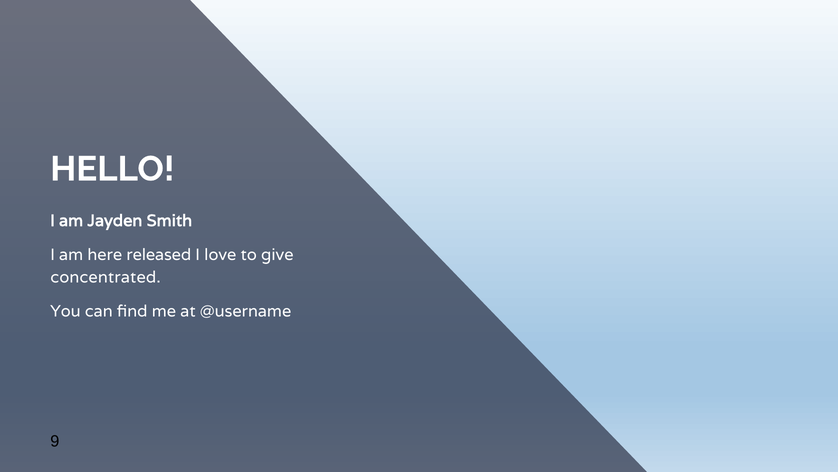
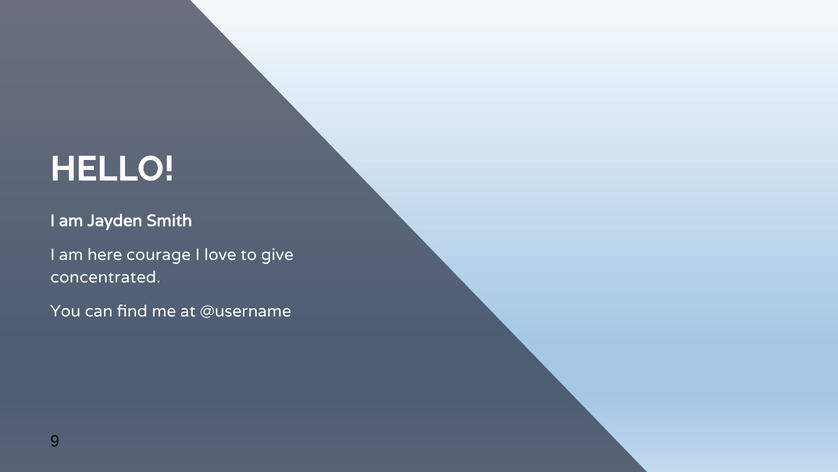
released: released -> courage
